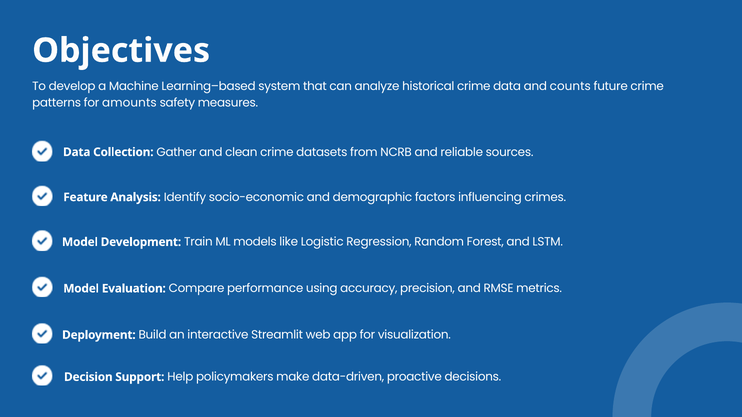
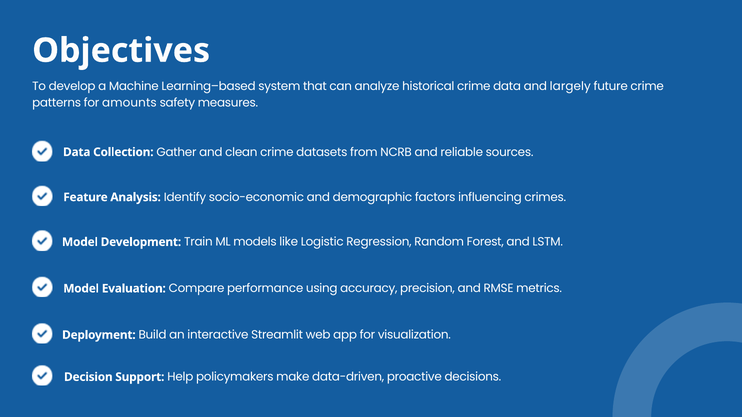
counts: counts -> largely
